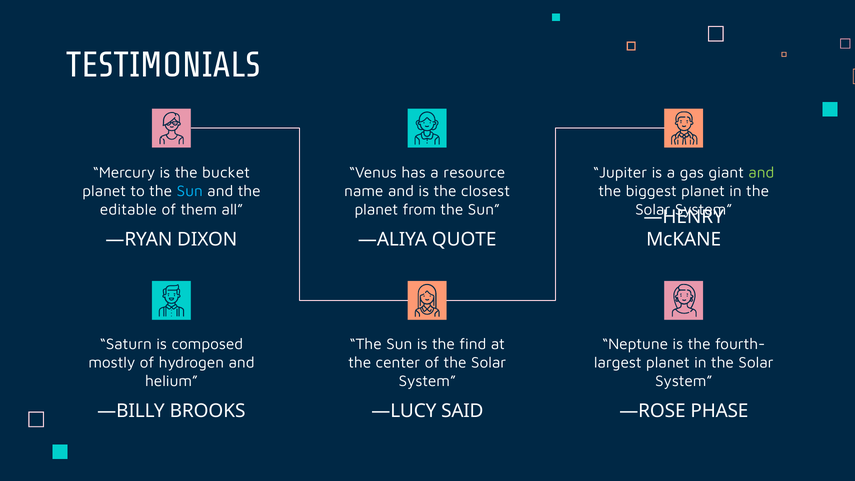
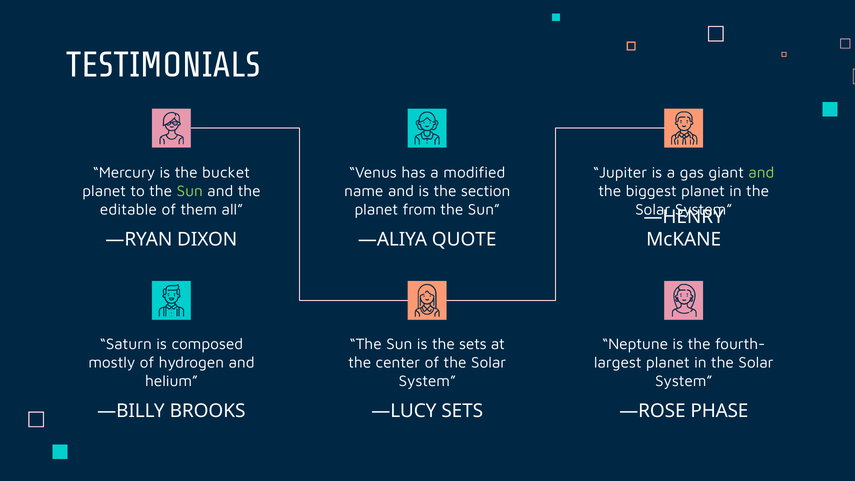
resource: resource -> modified
Sun at (190, 191) colour: light blue -> light green
closest: closest -> section
the find: find -> sets
—LUCY SAID: SAID -> SETS
